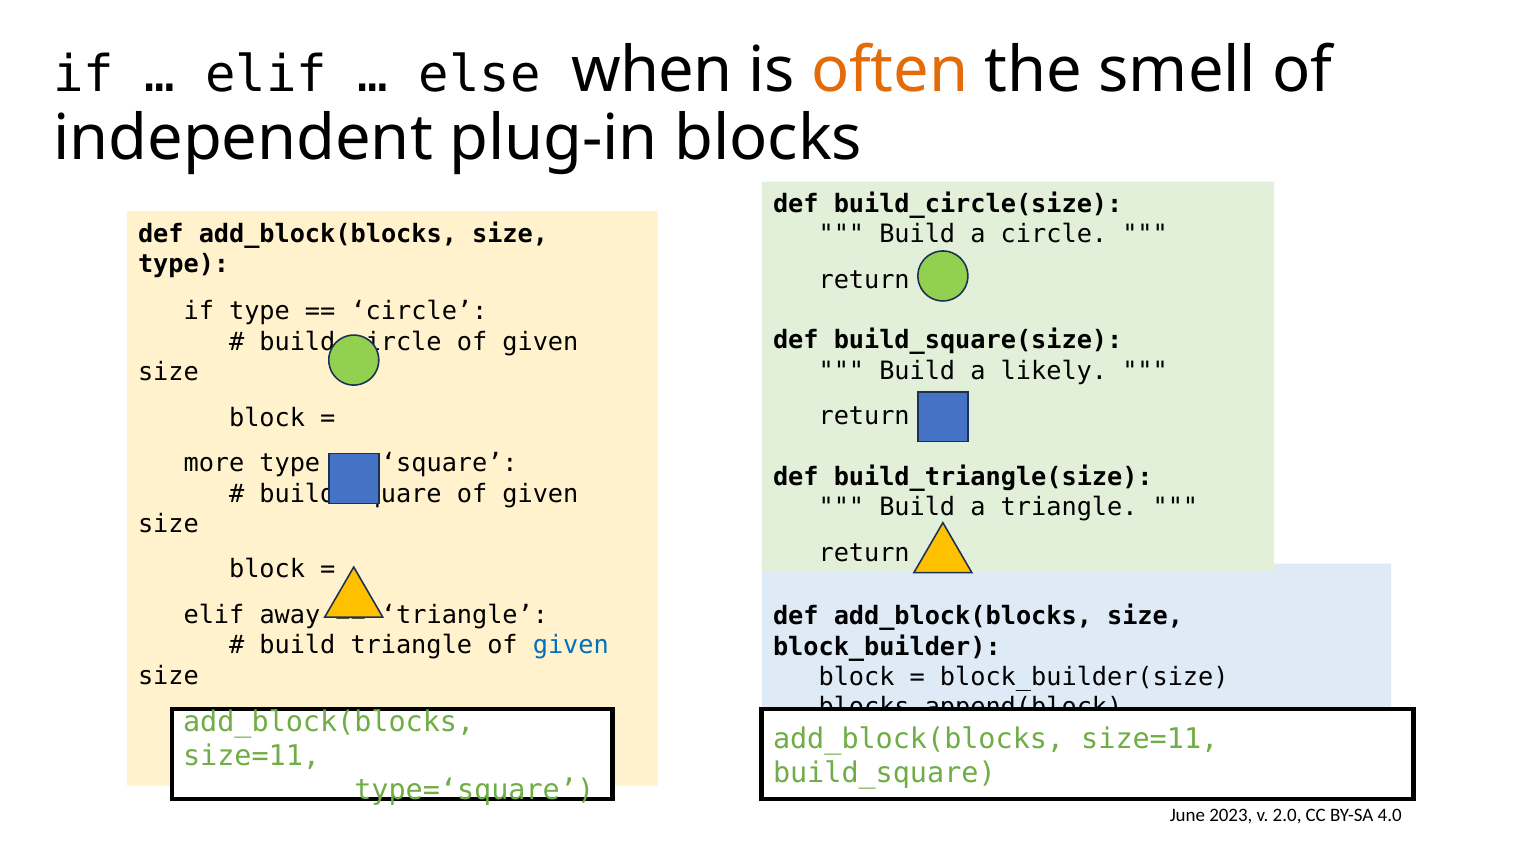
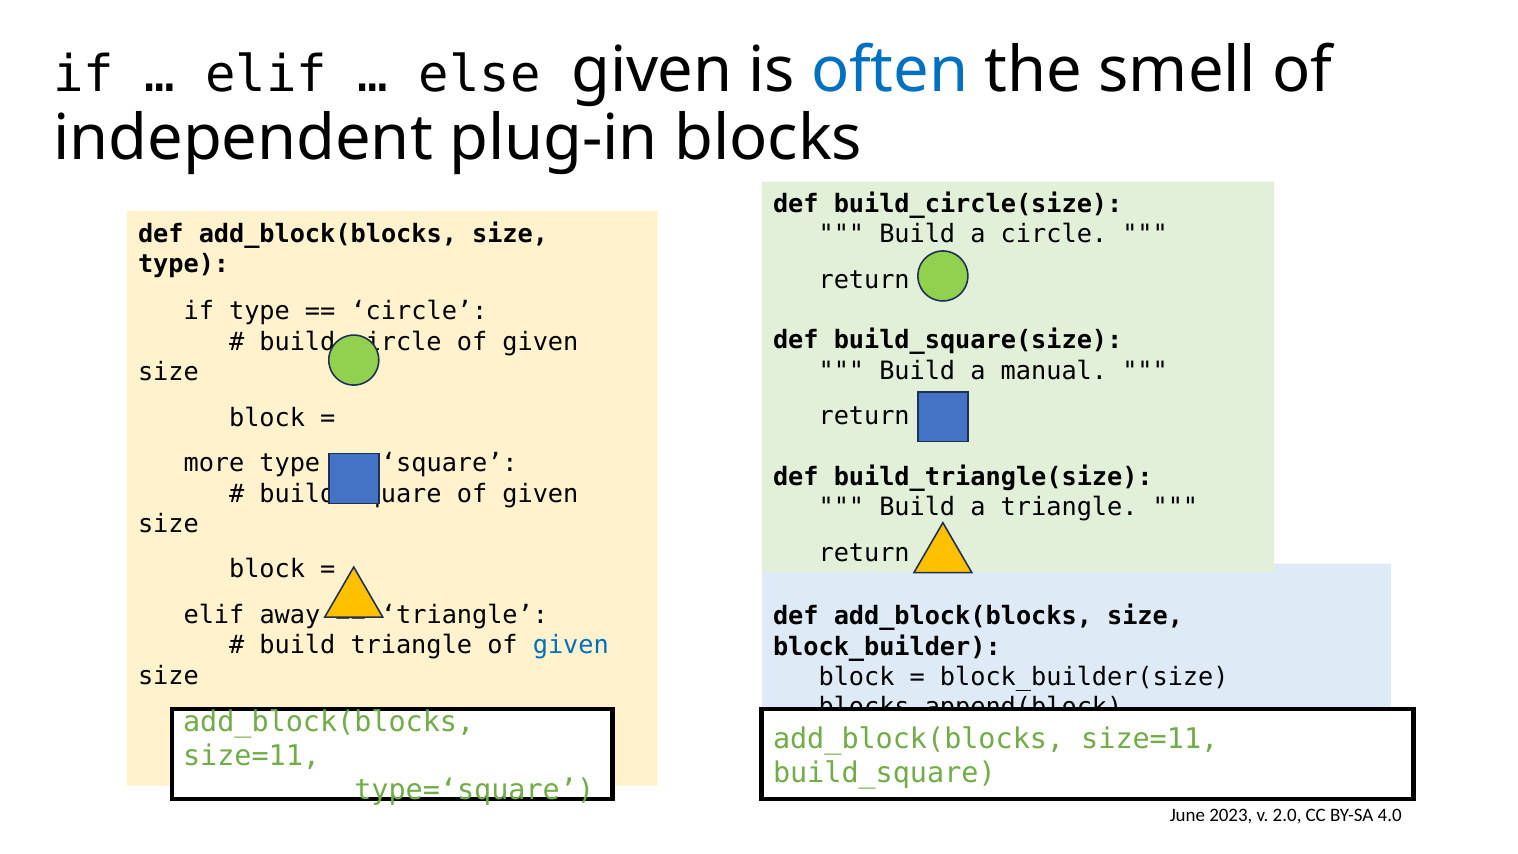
else when: when -> given
often colour: orange -> blue
likely: likely -> manual
